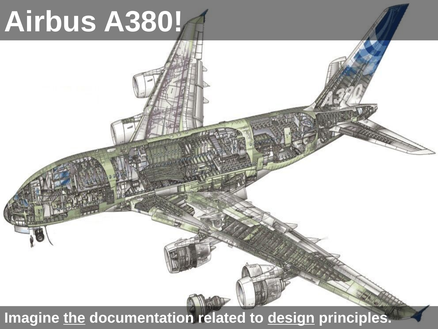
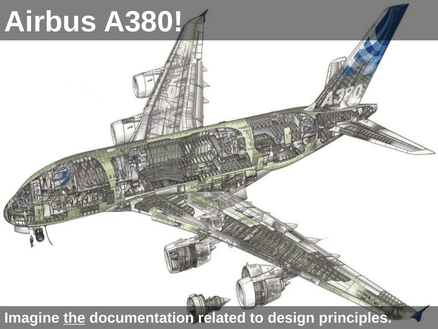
design underline: present -> none
